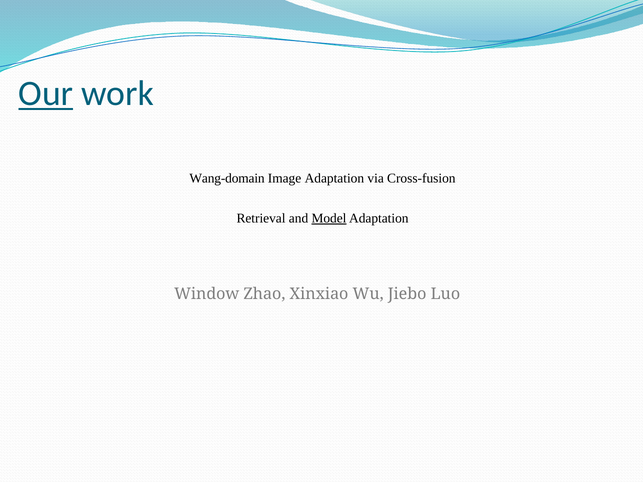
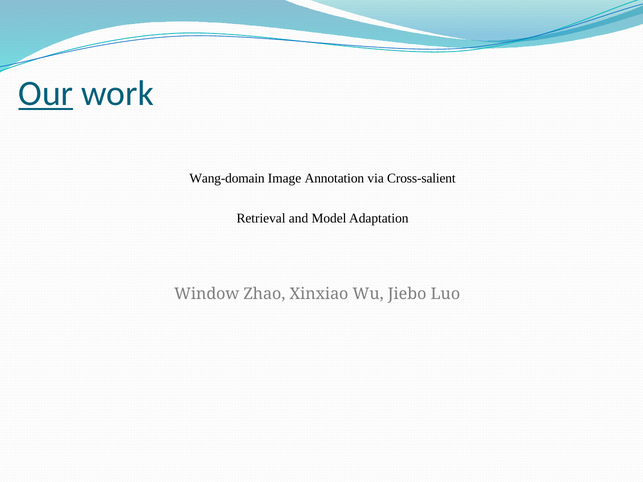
Image Adaptation: Adaptation -> Annotation
Cross-fusion: Cross-fusion -> Cross-salient
Model underline: present -> none
